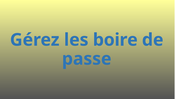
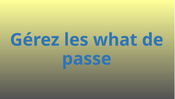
boire: boire -> what
